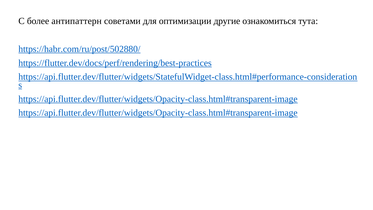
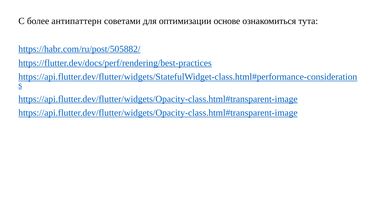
другие: другие -> основе
https://habr.com/ru/post/502880/: https://habr.com/ru/post/502880/ -> https://habr.com/ru/post/505882/
